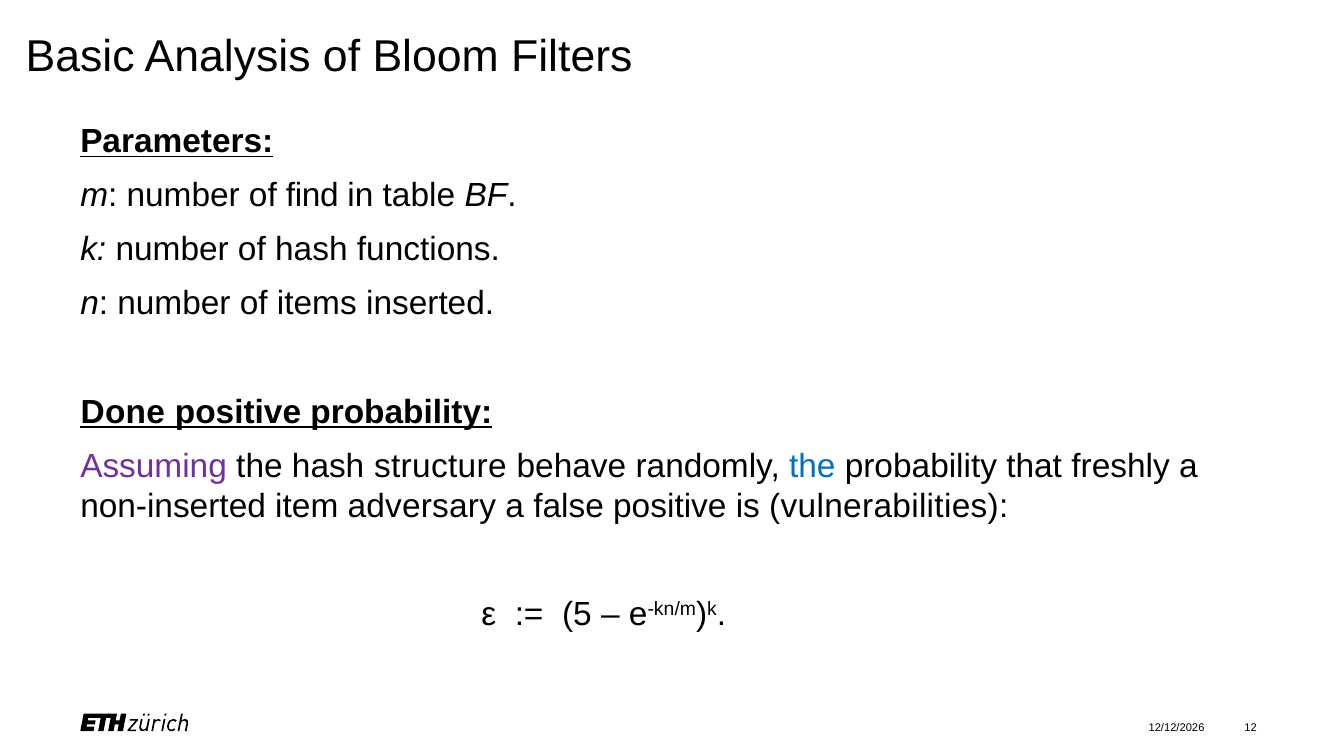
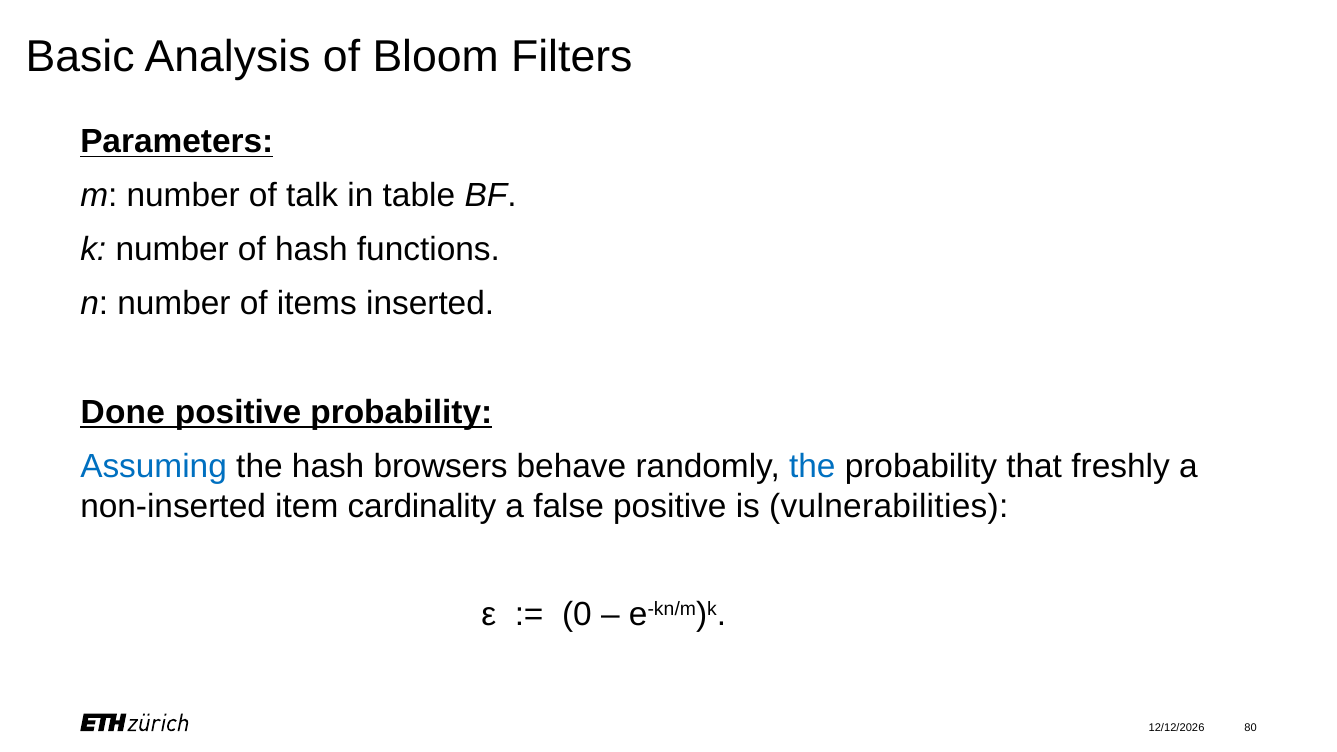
find: find -> talk
Assuming colour: purple -> blue
structure: structure -> browsers
adversary: adversary -> cardinality
5: 5 -> 0
12: 12 -> 80
